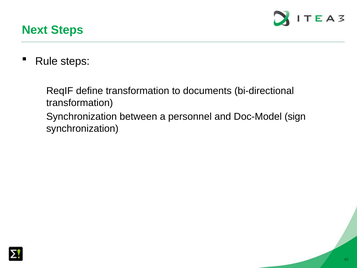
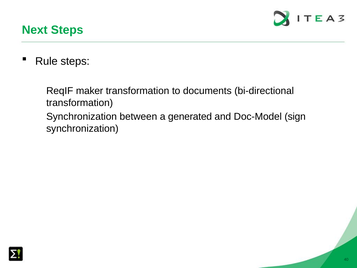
define: define -> maker
personnel: personnel -> generated
